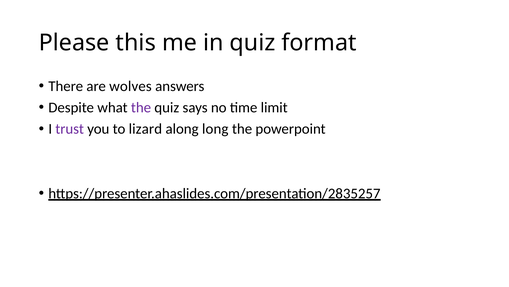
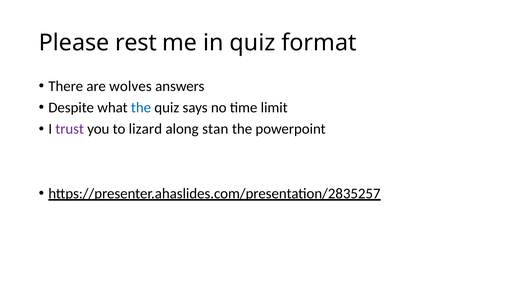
this: this -> rest
the at (141, 107) colour: purple -> blue
long: long -> stan
